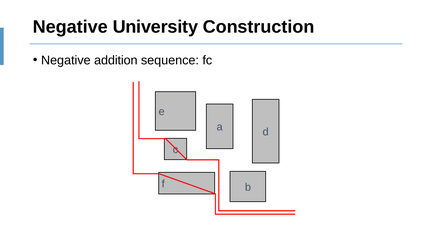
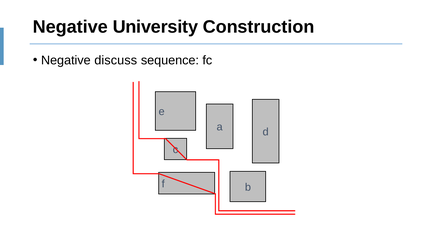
addition: addition -> discuss
